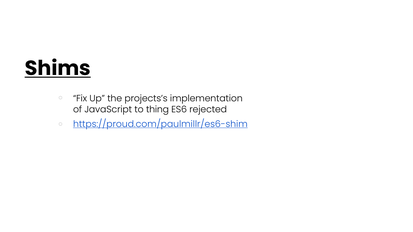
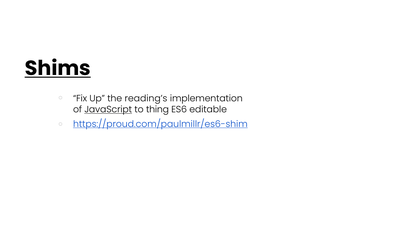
projects’s: projects’s -> reading’s
JavaScript underline: none -> present
rejected: rejected -> editable
